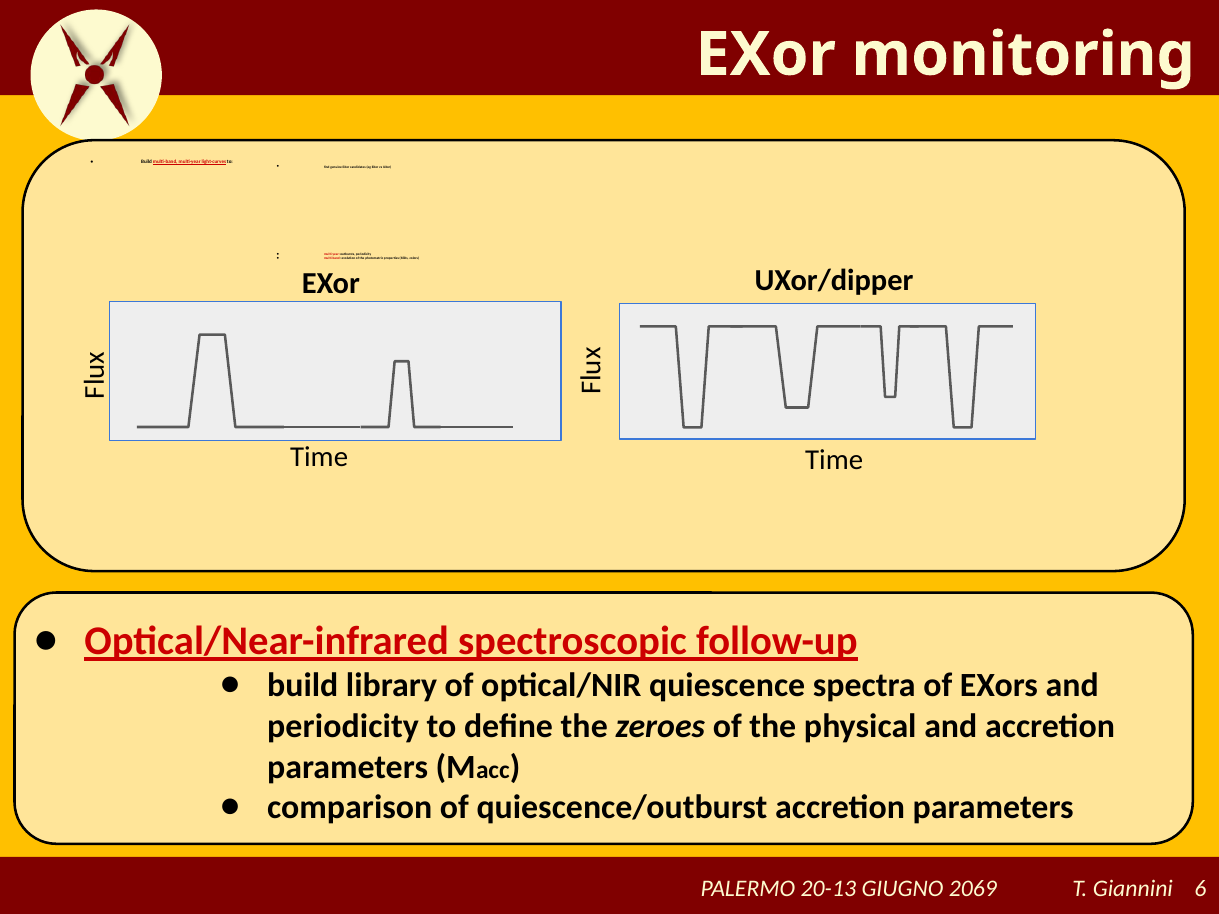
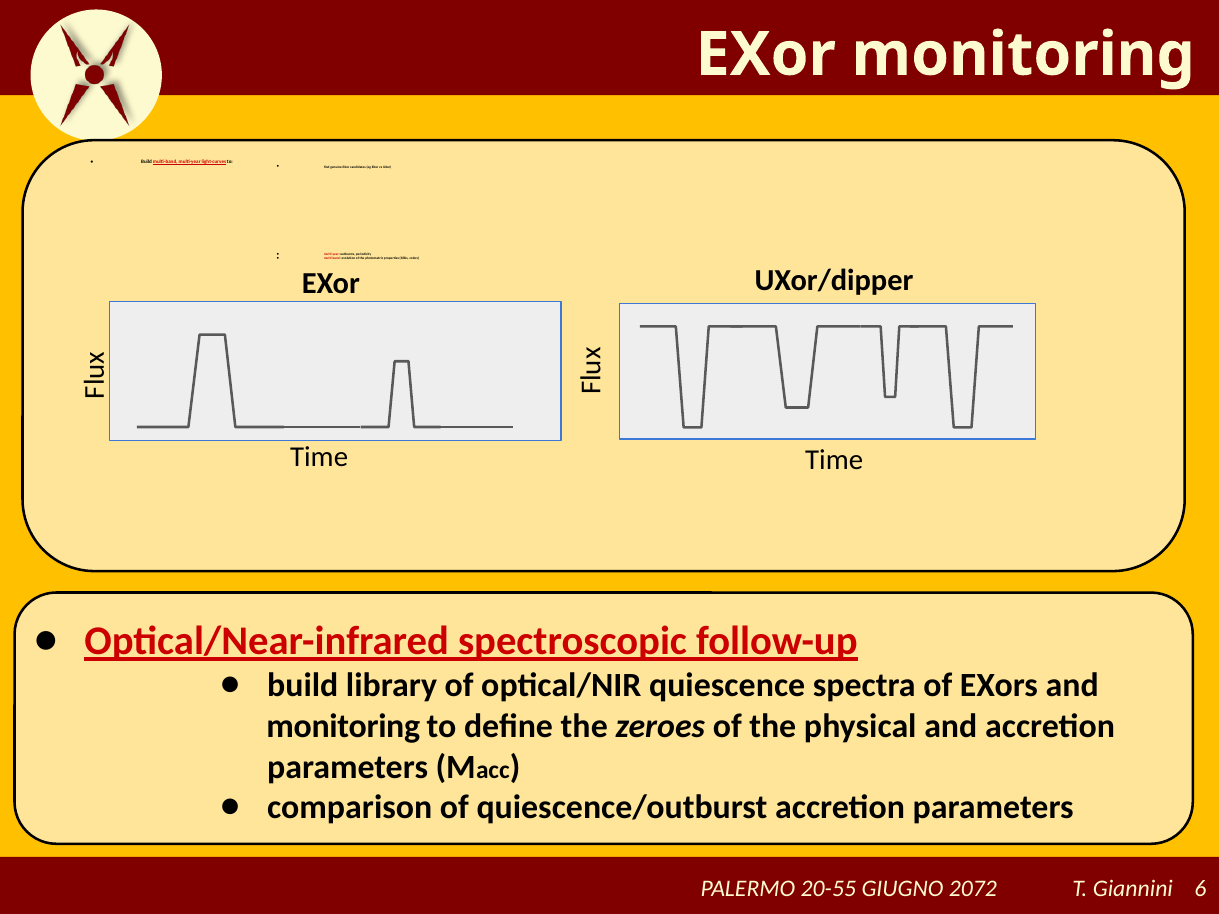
periodicity at (343, 726): periodicity -> monitoring
20-13: 20-13 -> 20-55
2069: 2069 -> 2072
